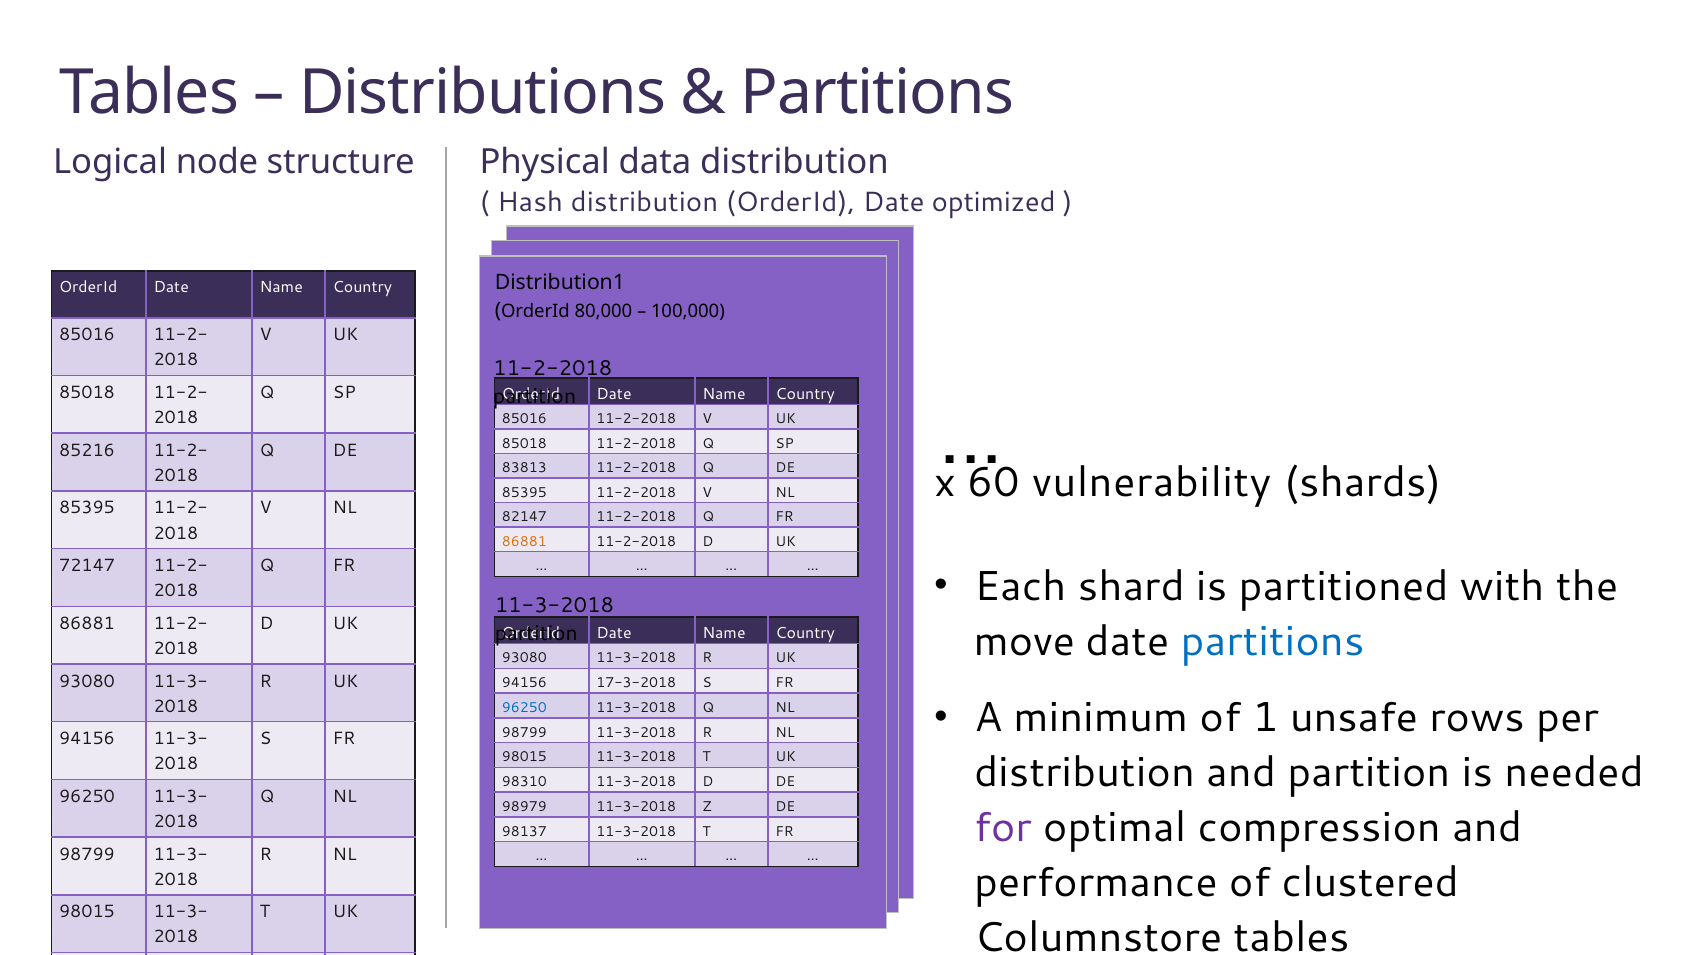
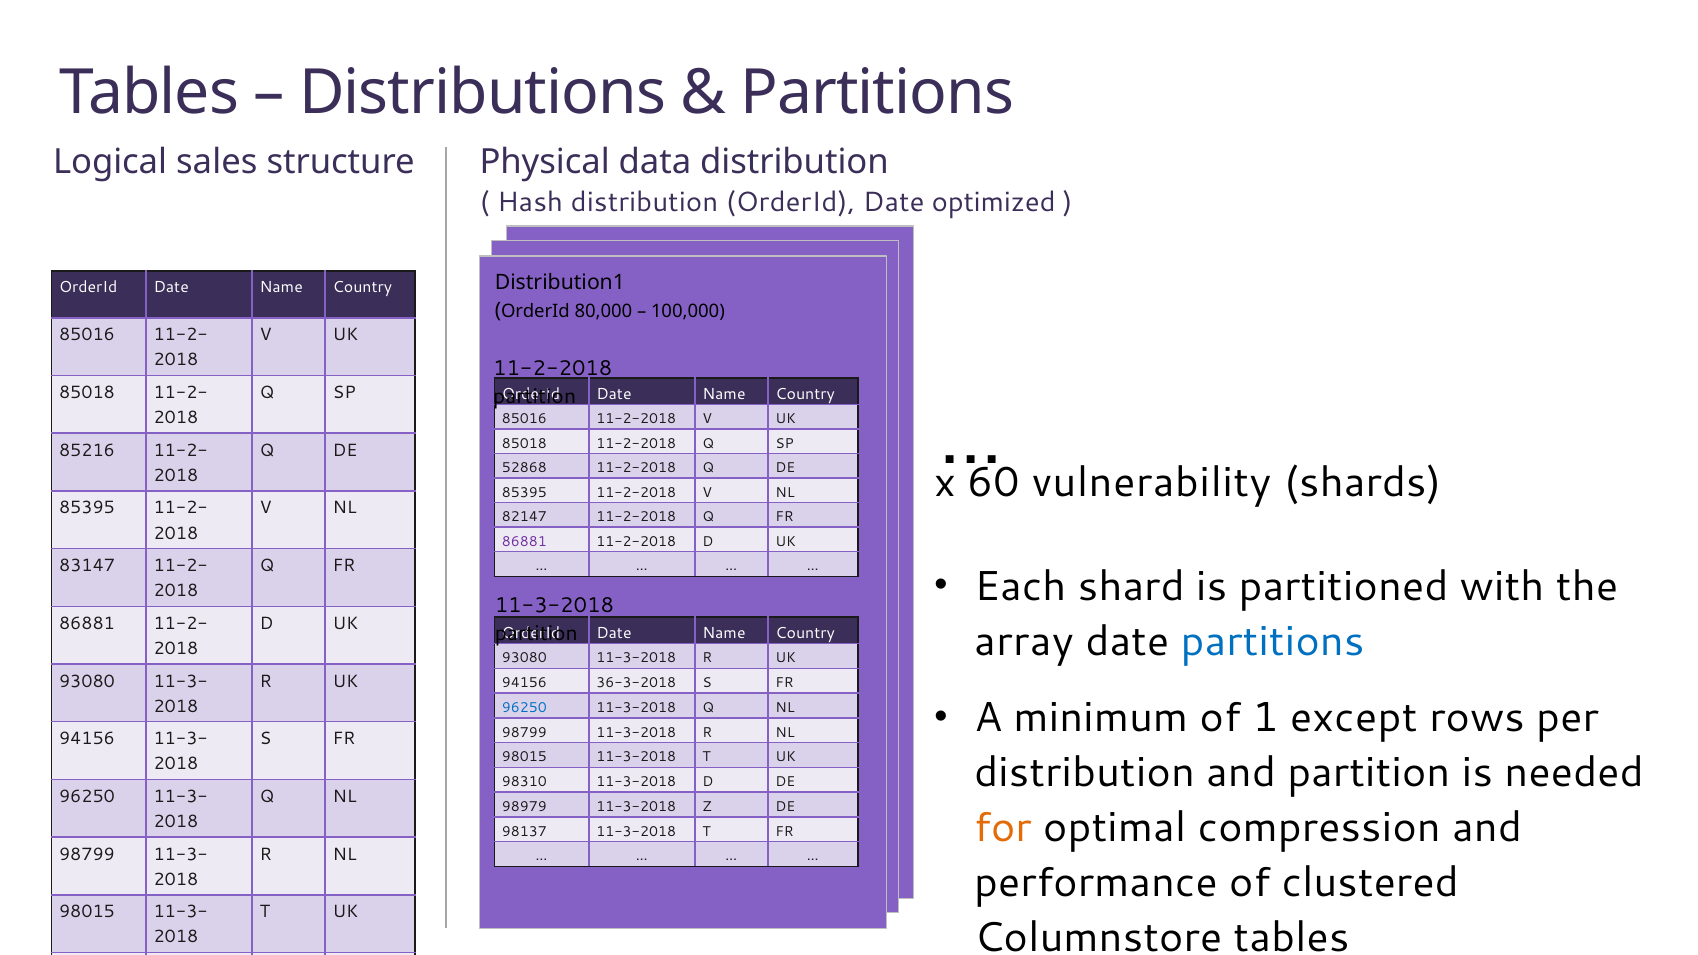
node: node -> sales
83813: 83813 -> 52868
86881 at (524, 542) colour: orange -> purple
72147: 72147 -> 83147
move: move -> array
17-3-2018: 17-3-2018 -> 36-3-2018
unsafe: unsafe -> except
for colour: purple -> orange
